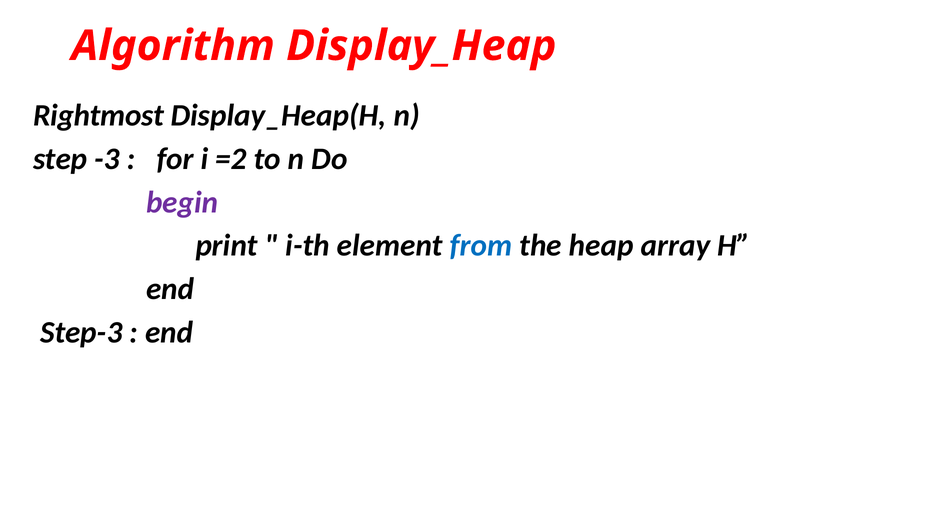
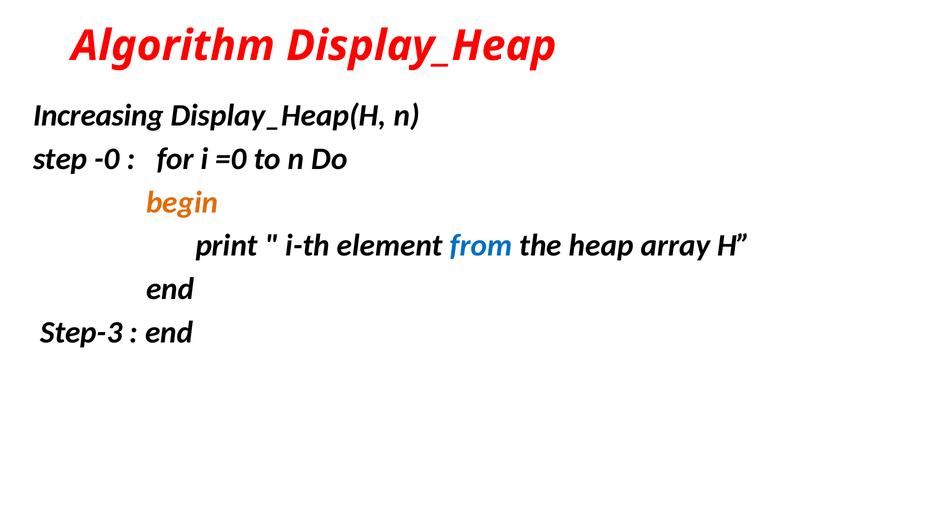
Rightmost: Rightmost -> Increasing
-3: -3 -> -0
=2: =2 -> =0
begin colour: purple -> orange
